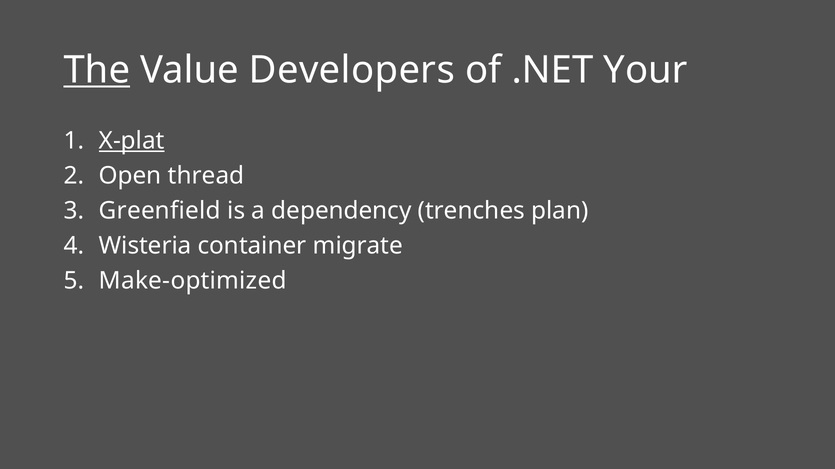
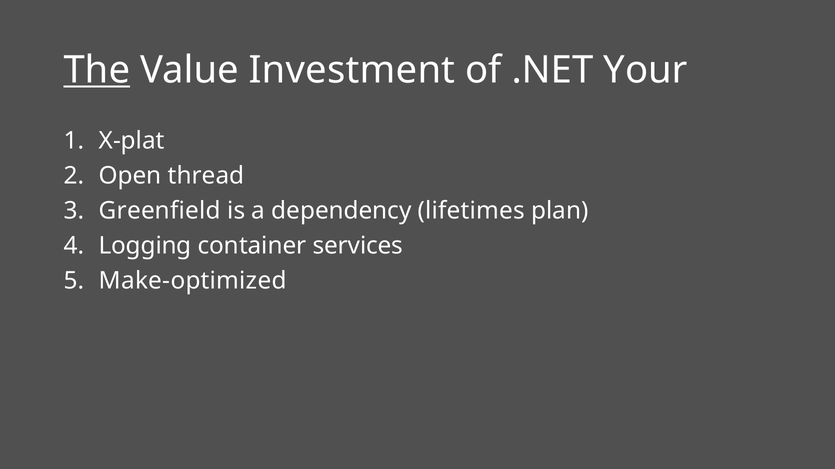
Developers: Developers -> Investment
X-plat underline: present -> none
trenches: trenches -> lifetimes
Wisteria: Wisteria -> Logging
migrate: migrate -> services
